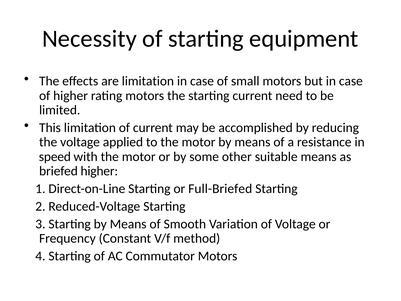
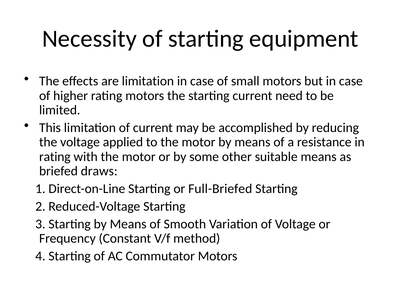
speed at (55, 156): speed -> rating
briefed higher: higher -> draws
